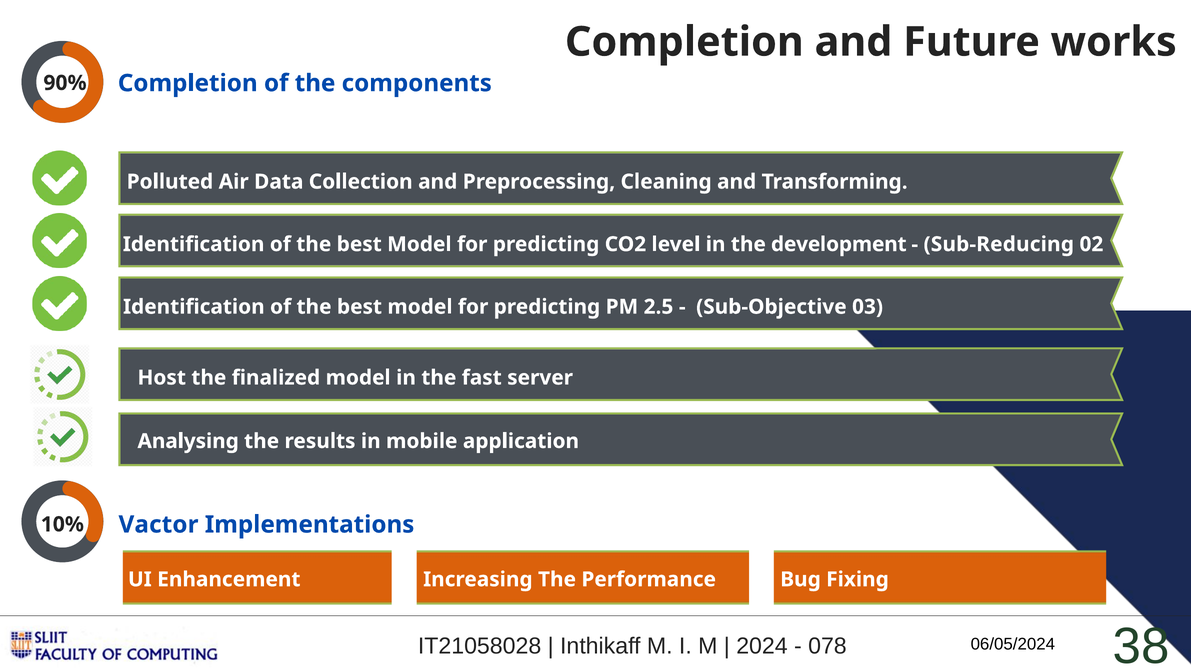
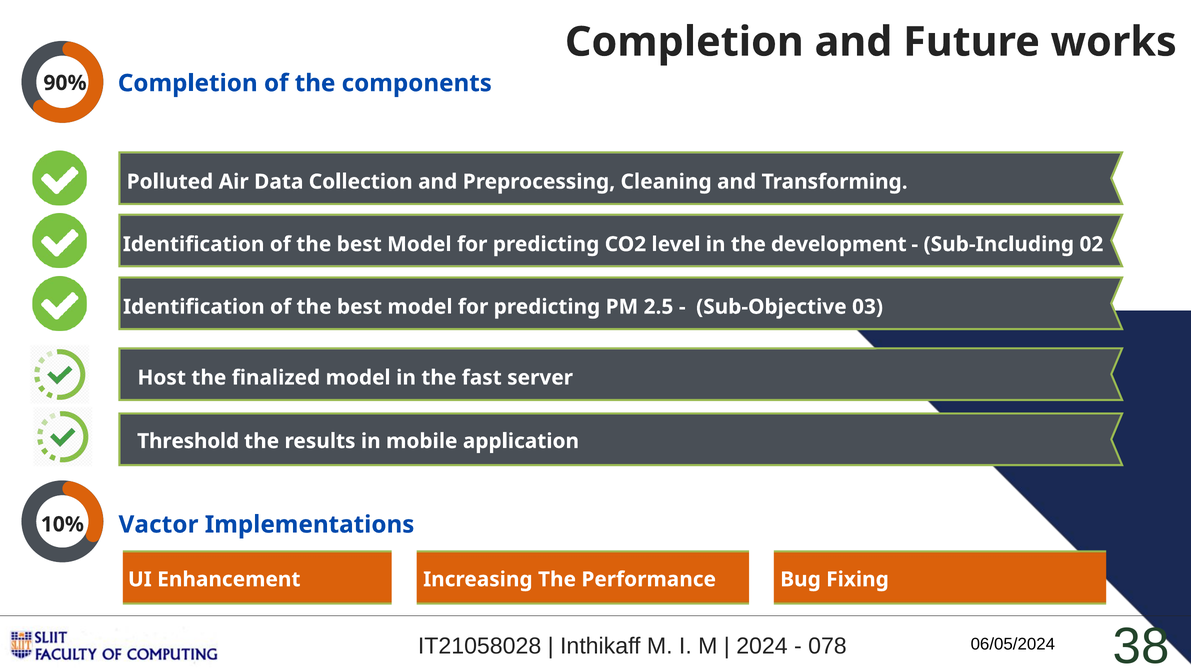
Sub-Reducing: Sub-Reducing -> Sub-Including
Analysing: Analysing -> Threshold
